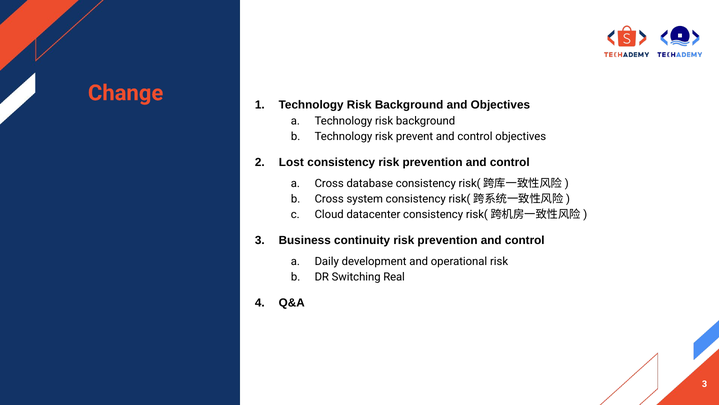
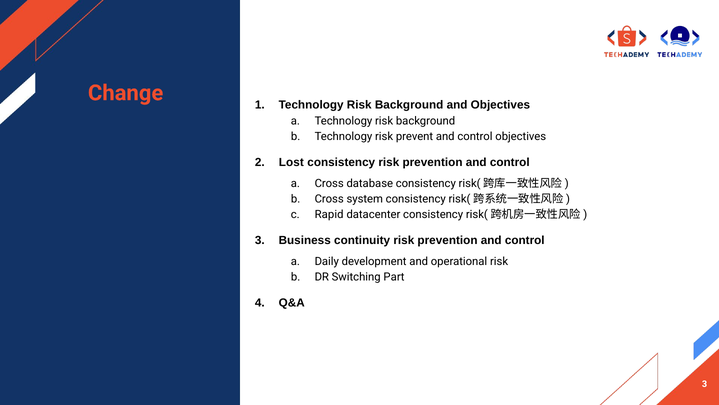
Cloud: Cloud -> Rapid
Real: Real -> Part
